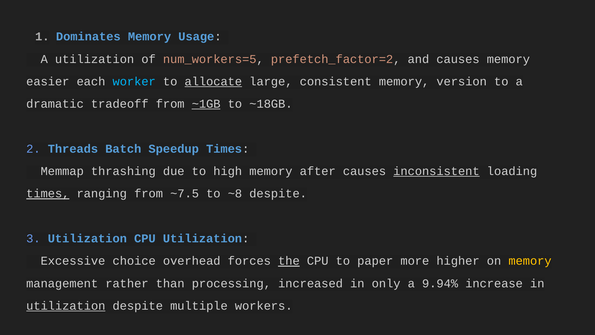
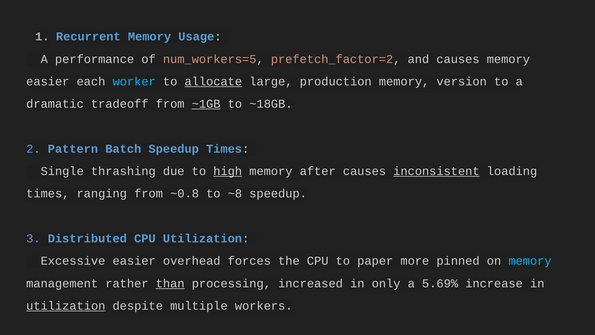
Dominates: Dominates -> Recurrent
A utilization: utilization -> performance
consistent: consistent -> production
Threads: Threads -> Pattern
Memmap: Memmap -> Single
high underline: none -> present
times at (48, 193) underline: present -> none
~7.5: ~7.5 -> ~0.8
~8 despite: despite -> speedup
3 Utilization: Utilization -> Distributed
Excessive choice: choice -> easier
the underline: present -> none
higher: higher -> pinned
memory at (530, 261) colour: yellow -> light blue
than underline: none -> present
9.94%: 9.94% -> 5.69%
